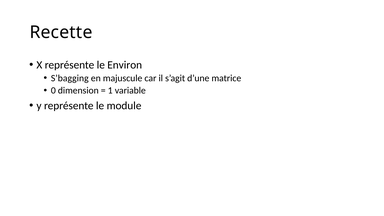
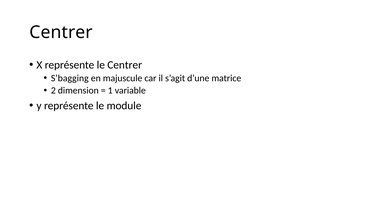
Recette at (61, 32): Recette -> Centrer
le Environ: Environ -> Centrer
0: 0 -> 2
